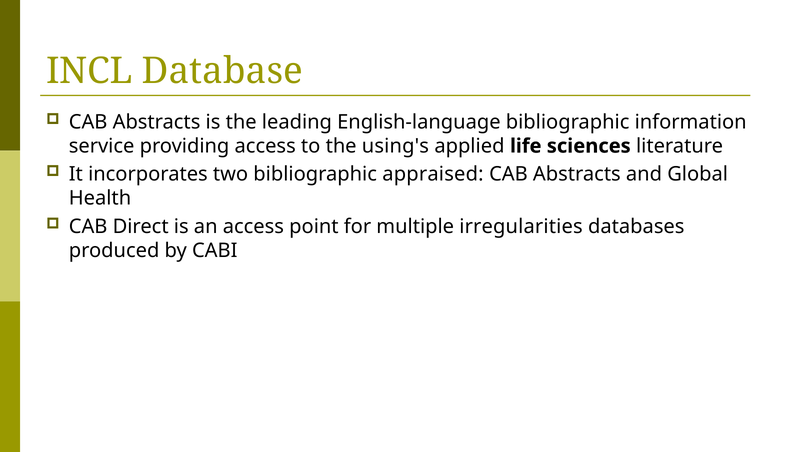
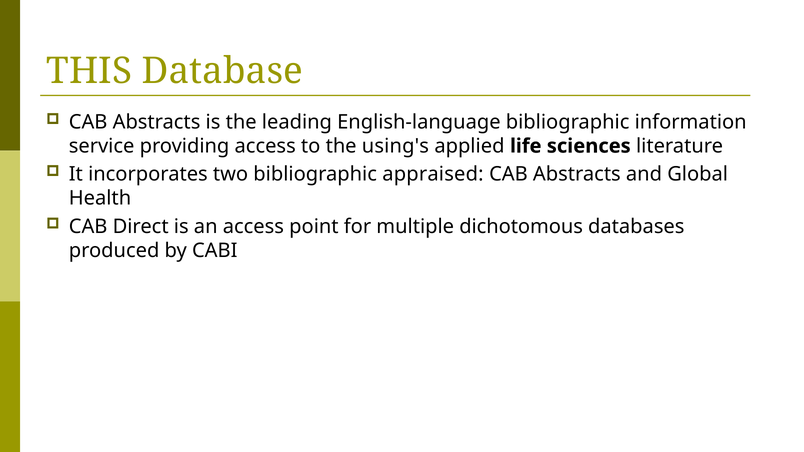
INCL: INCL -> THIS
irregularities: irregularities -> dichotomous
